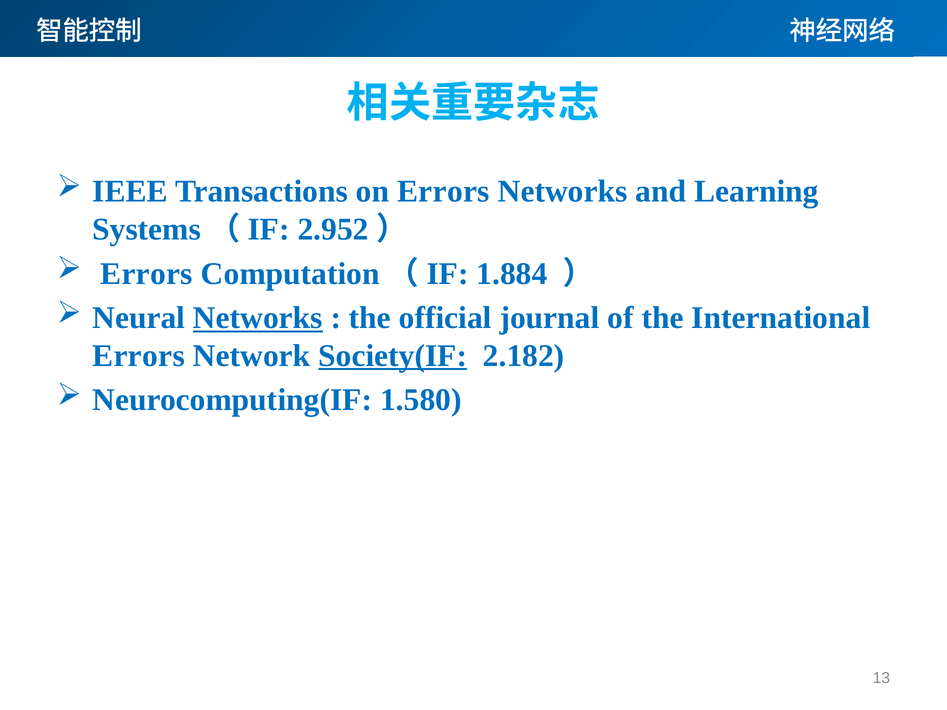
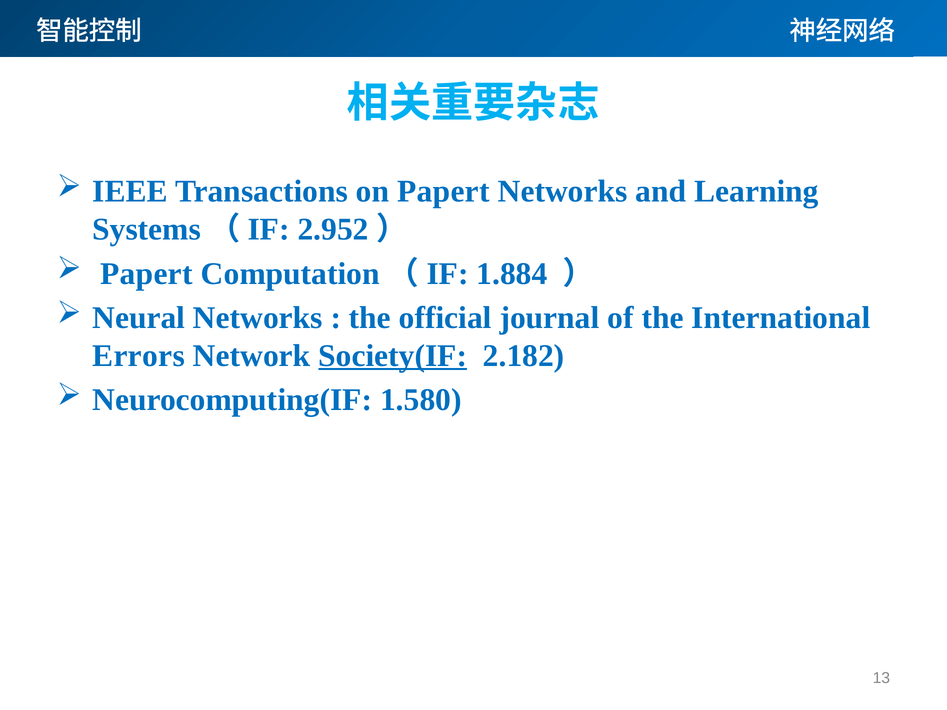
on Errors: Errors -> Papert
Errors at (147, 274): Errors -> Papert
Networks at (258, 318) underline: present -> none
